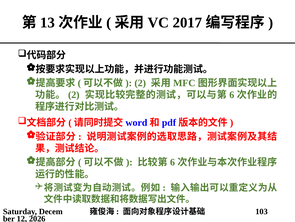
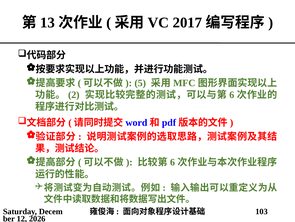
2 at (140, 83): 2 -> 5
